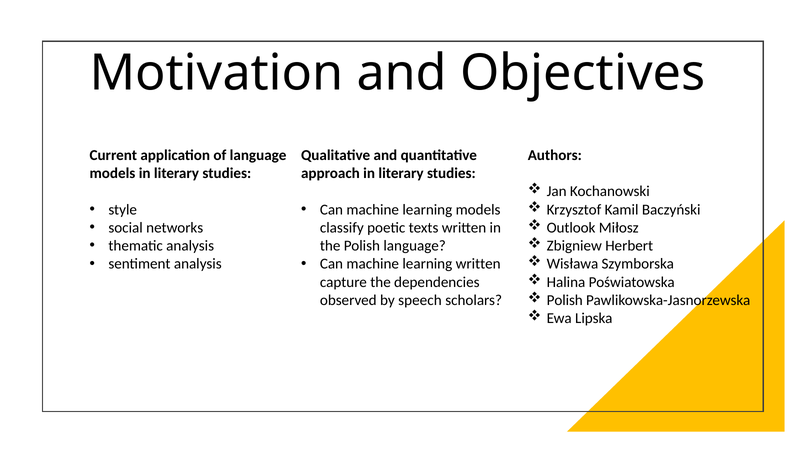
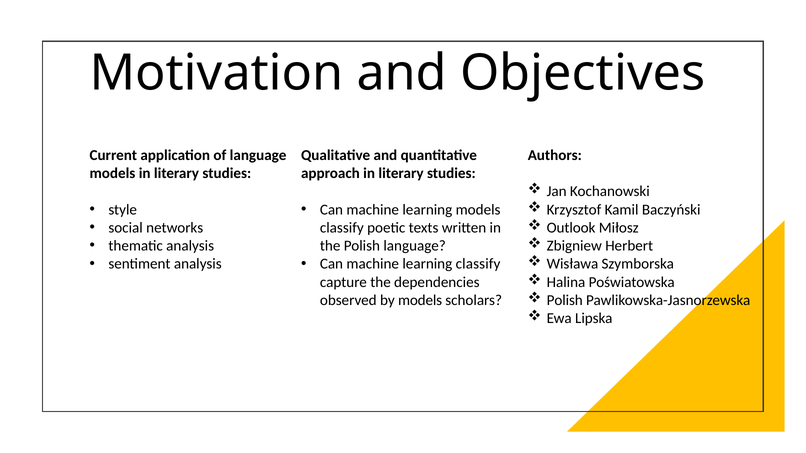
learning written: written -> classify
by speech: speech -> models
